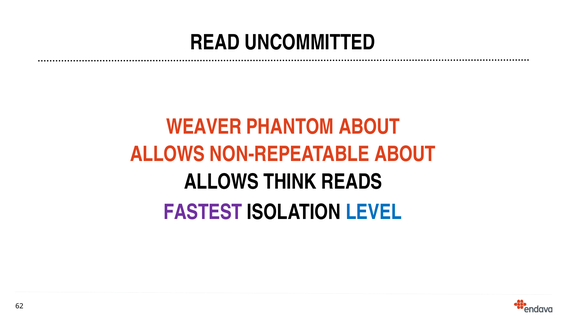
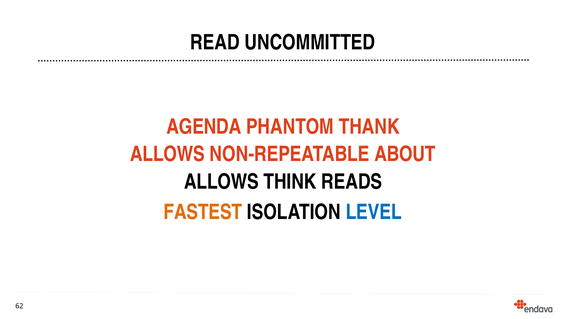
WEAVER: WEAVER -> AGENDA
PHANTOM ABOUT: ABOUT -> THANK
FASTEST colour: purple -> orange
